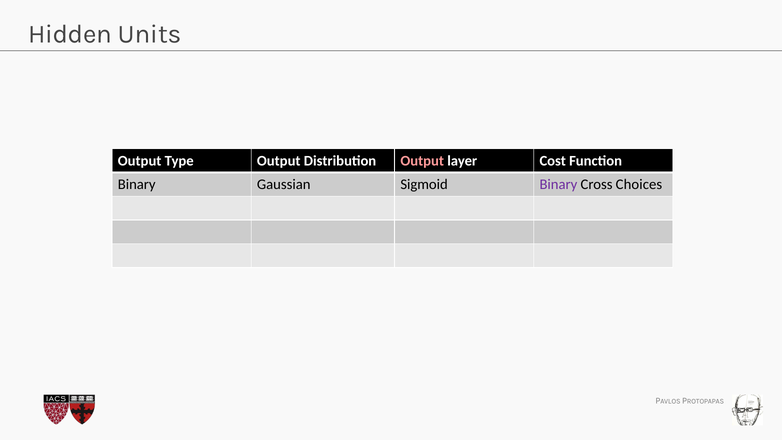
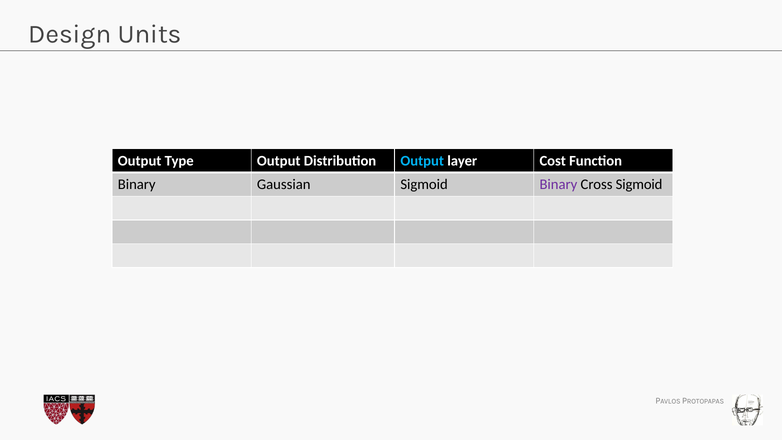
Hidden: Hidden -> Design
Output at (422, 161) colour: pink -> light blue
Cross Choices: Choices -> Sigmoid
